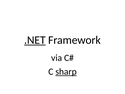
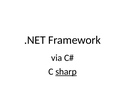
.NET underline: present -> none
